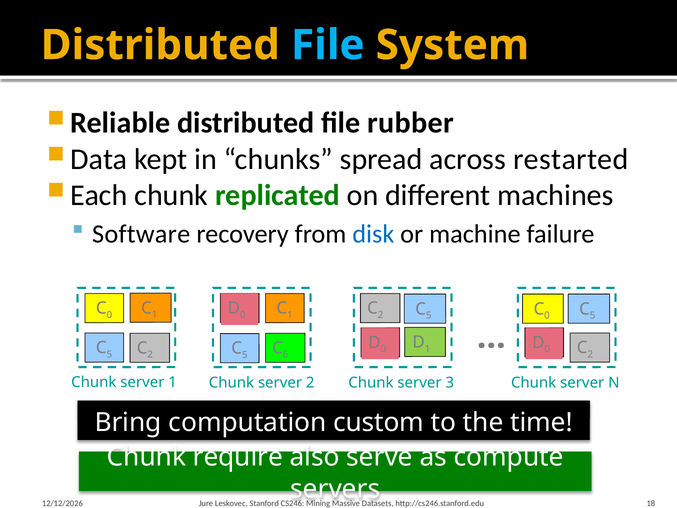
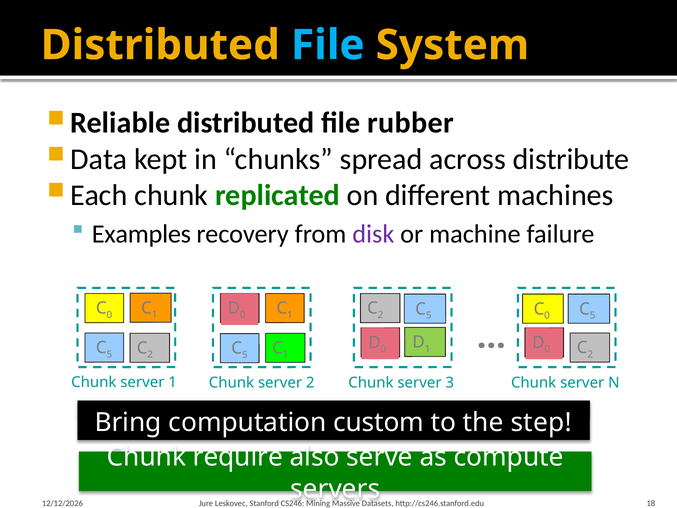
restarted: restarted -> distribute
Software: Software -> Examples
disk colour: blue -> purple
6 at (286, 354): 6 -> 1
time: time -> step
